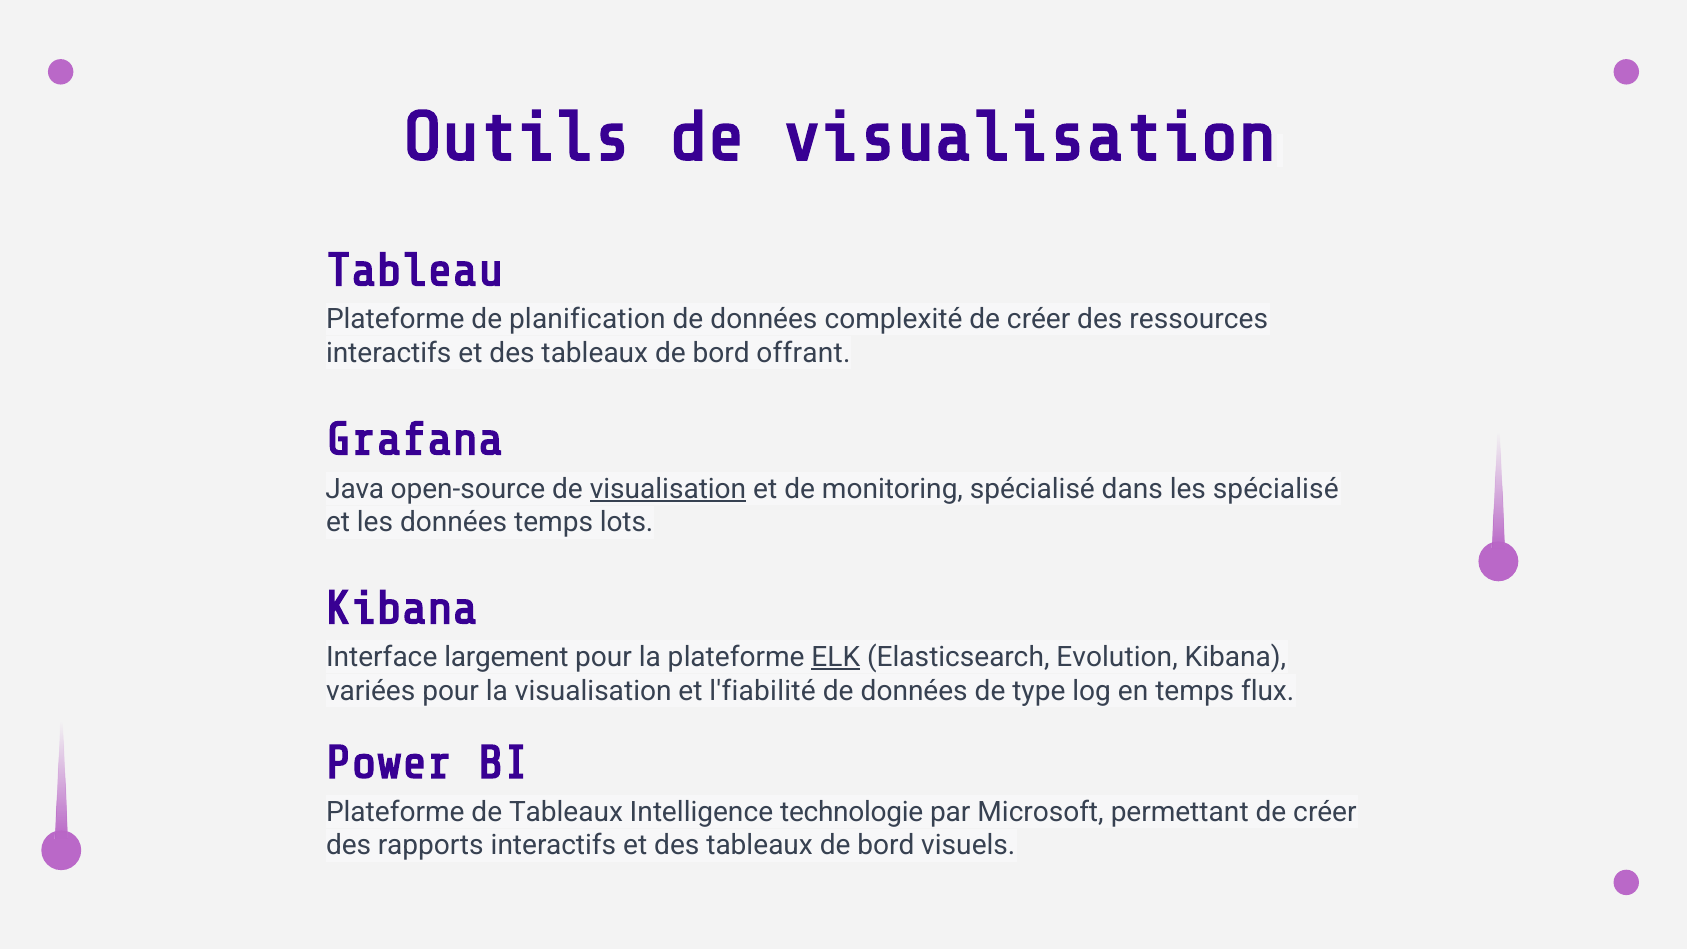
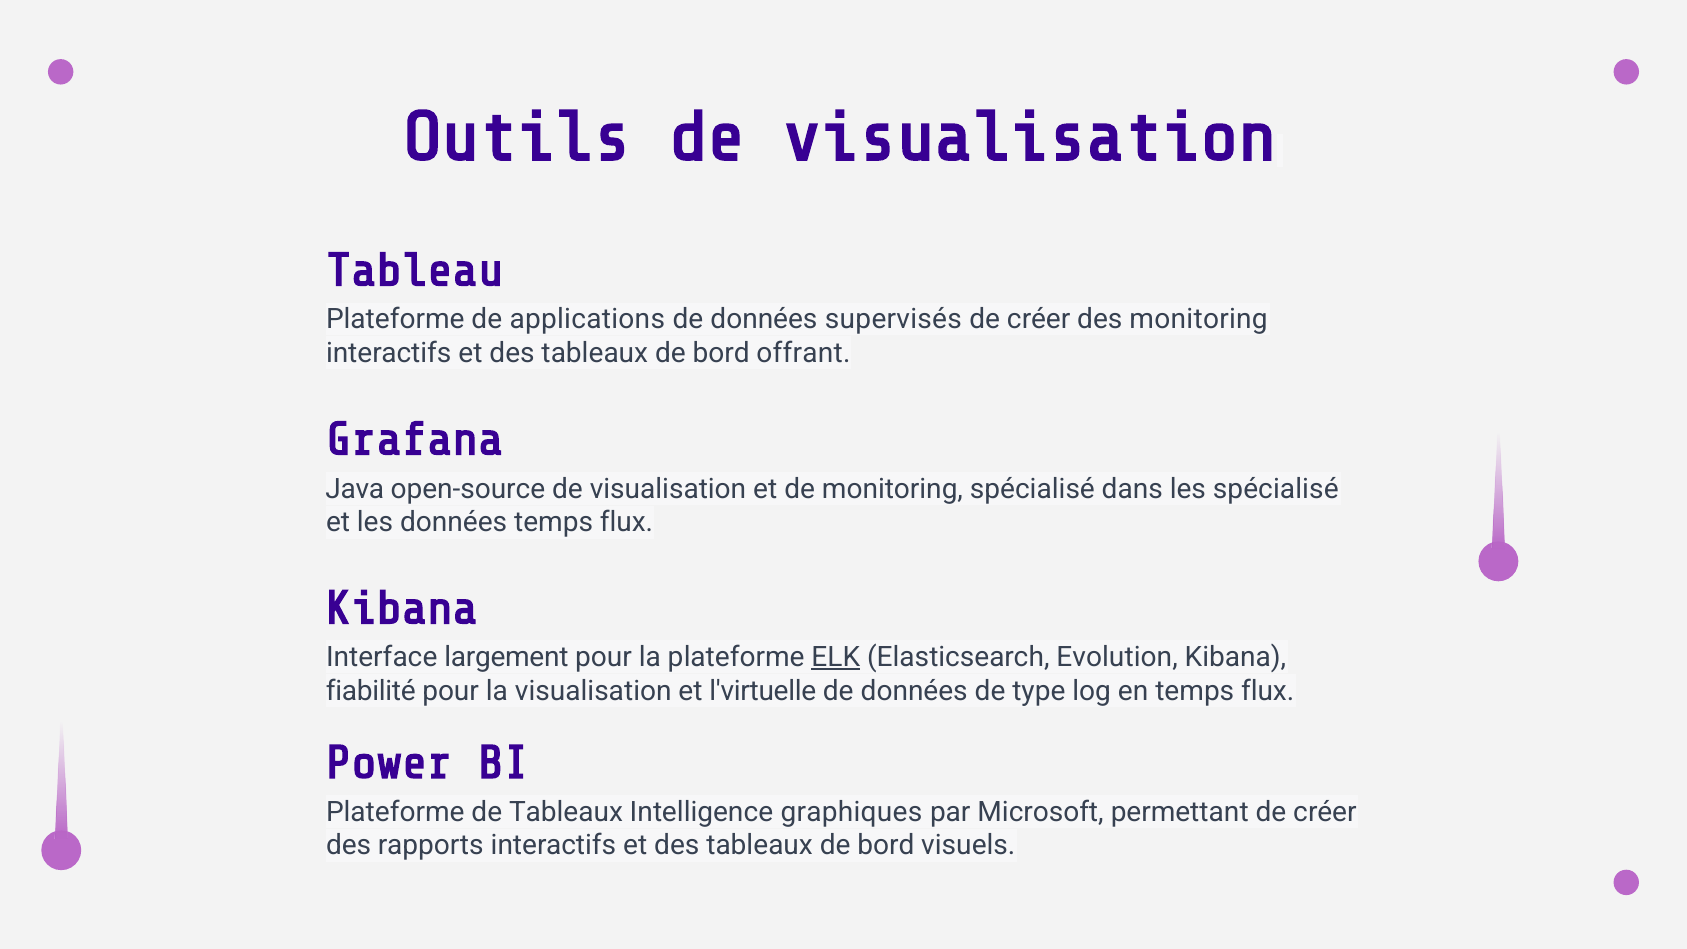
planification: planification -> applications
complexité: complexité -> supervisés
des ressources: ressources -> monitoring
visualisation at (668, 489) underline: present -> none
données temps lots: lots -> flux
variées: variées -> fiabilité
l'fiabilité: l'fiabilité -> l'virtuelle
technologie: technologie -> graphiques
